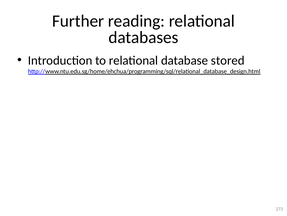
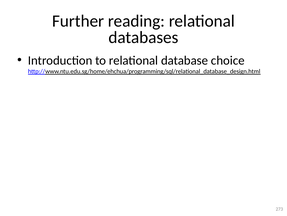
stored: stored -> choice
